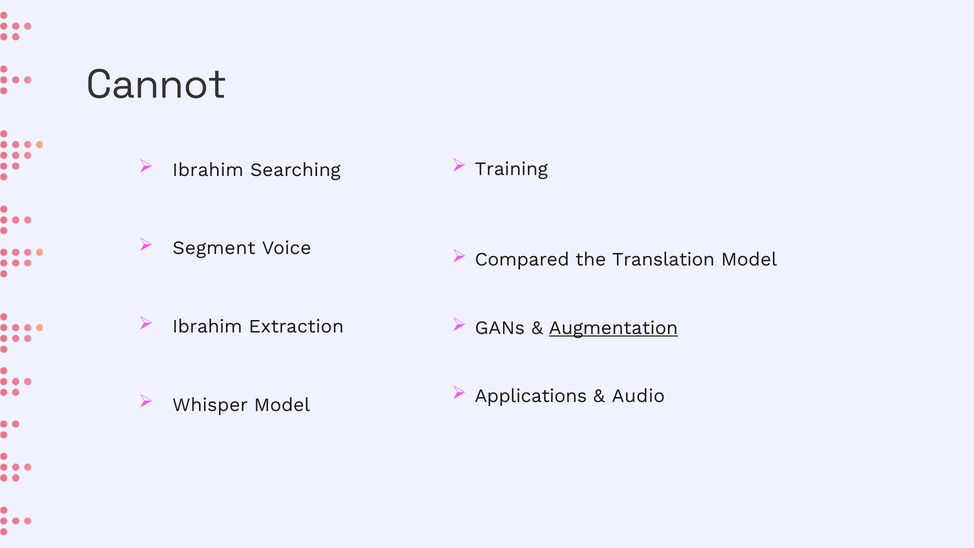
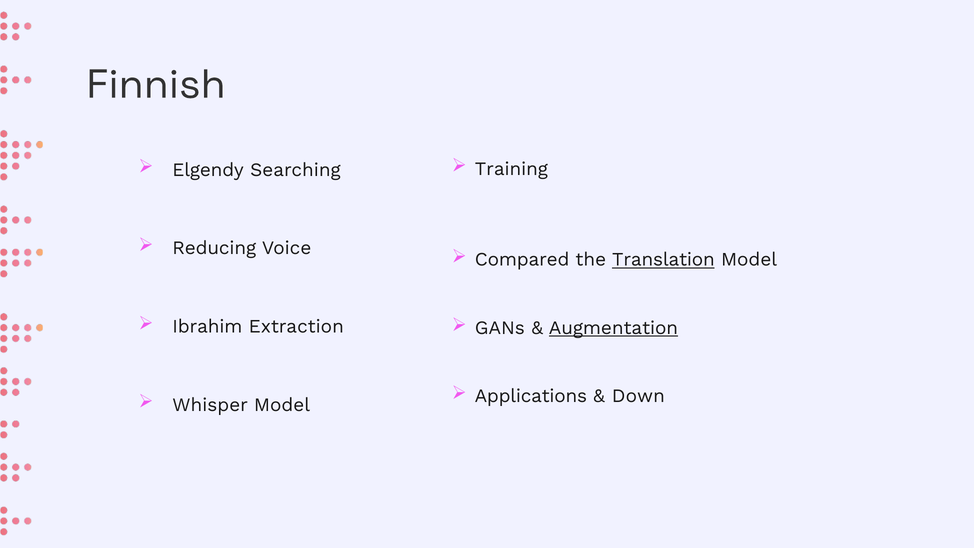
Cannot: Cannot -> Finnish
Ibrahim at (208, 170): Ibrahim -> Elgendy
Segment: Segment -> Reducing
Translation underline: none -> present
Audio: Audio -> Down
